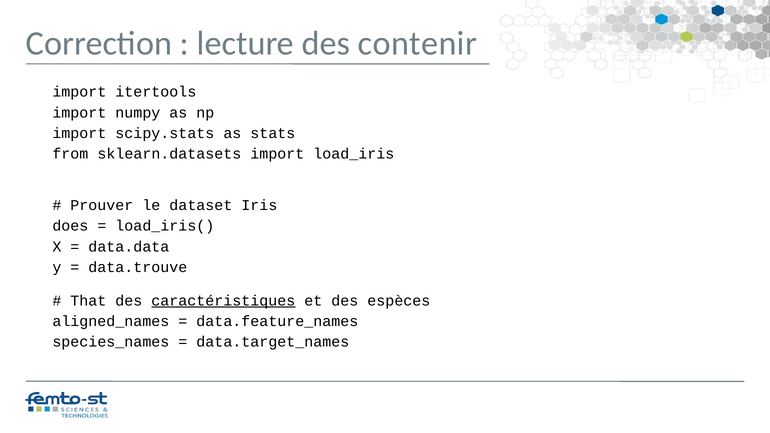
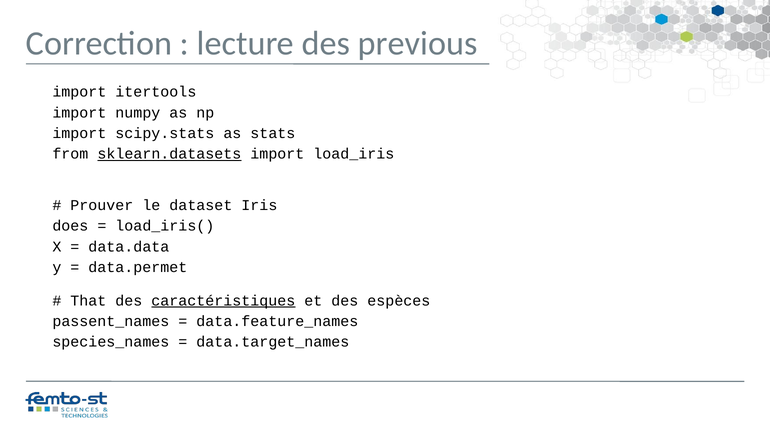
contenir: contenir -> previous
sklearn.datasets underline: none -> present
data.trouve: data.trouve -> data.permet
aligned_names: aligned_names -> passent_names
